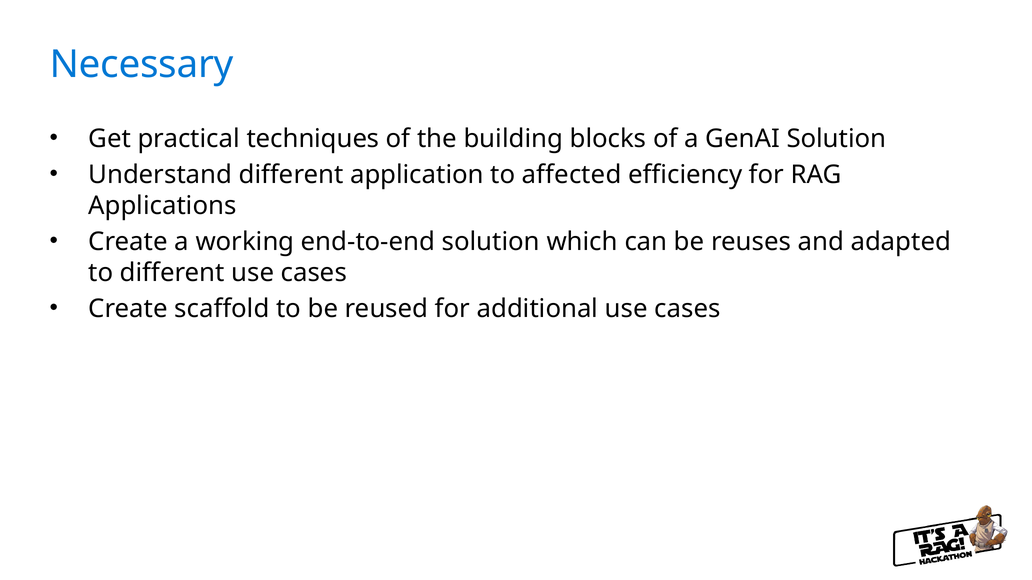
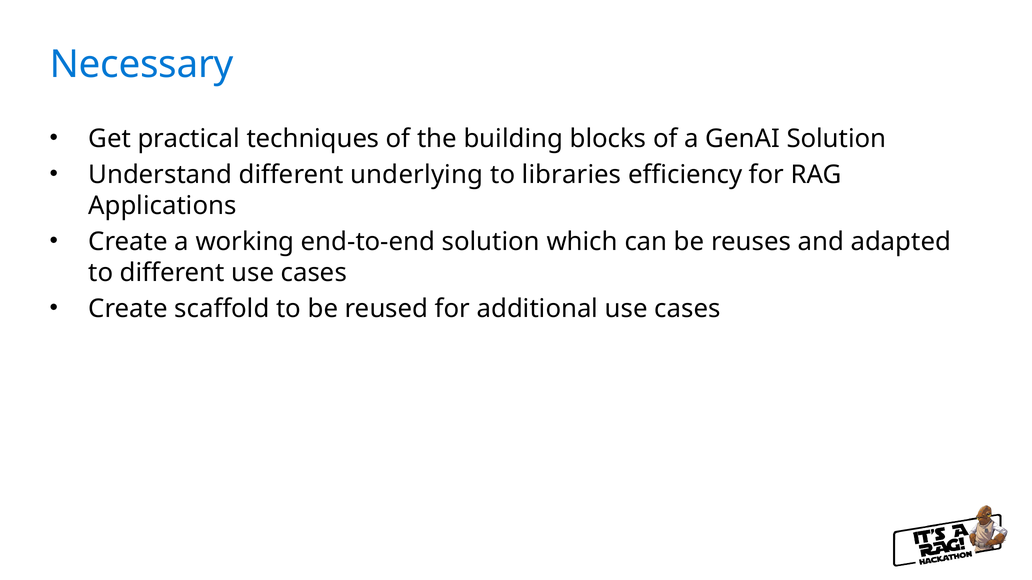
application: application -> underlying
affected: affected -> libraries
